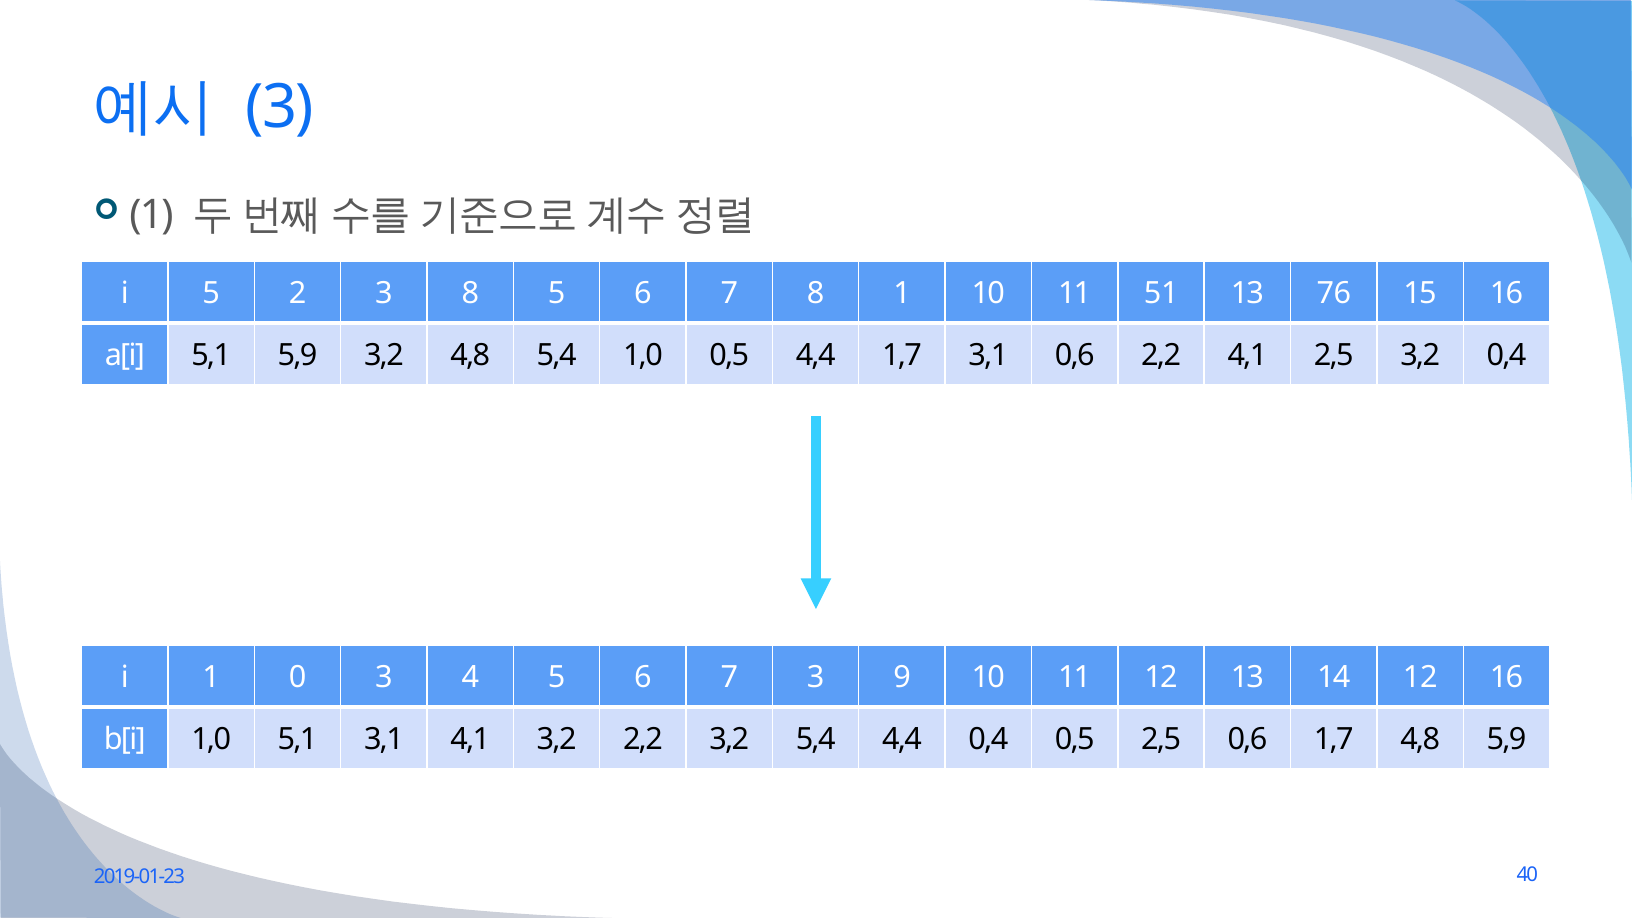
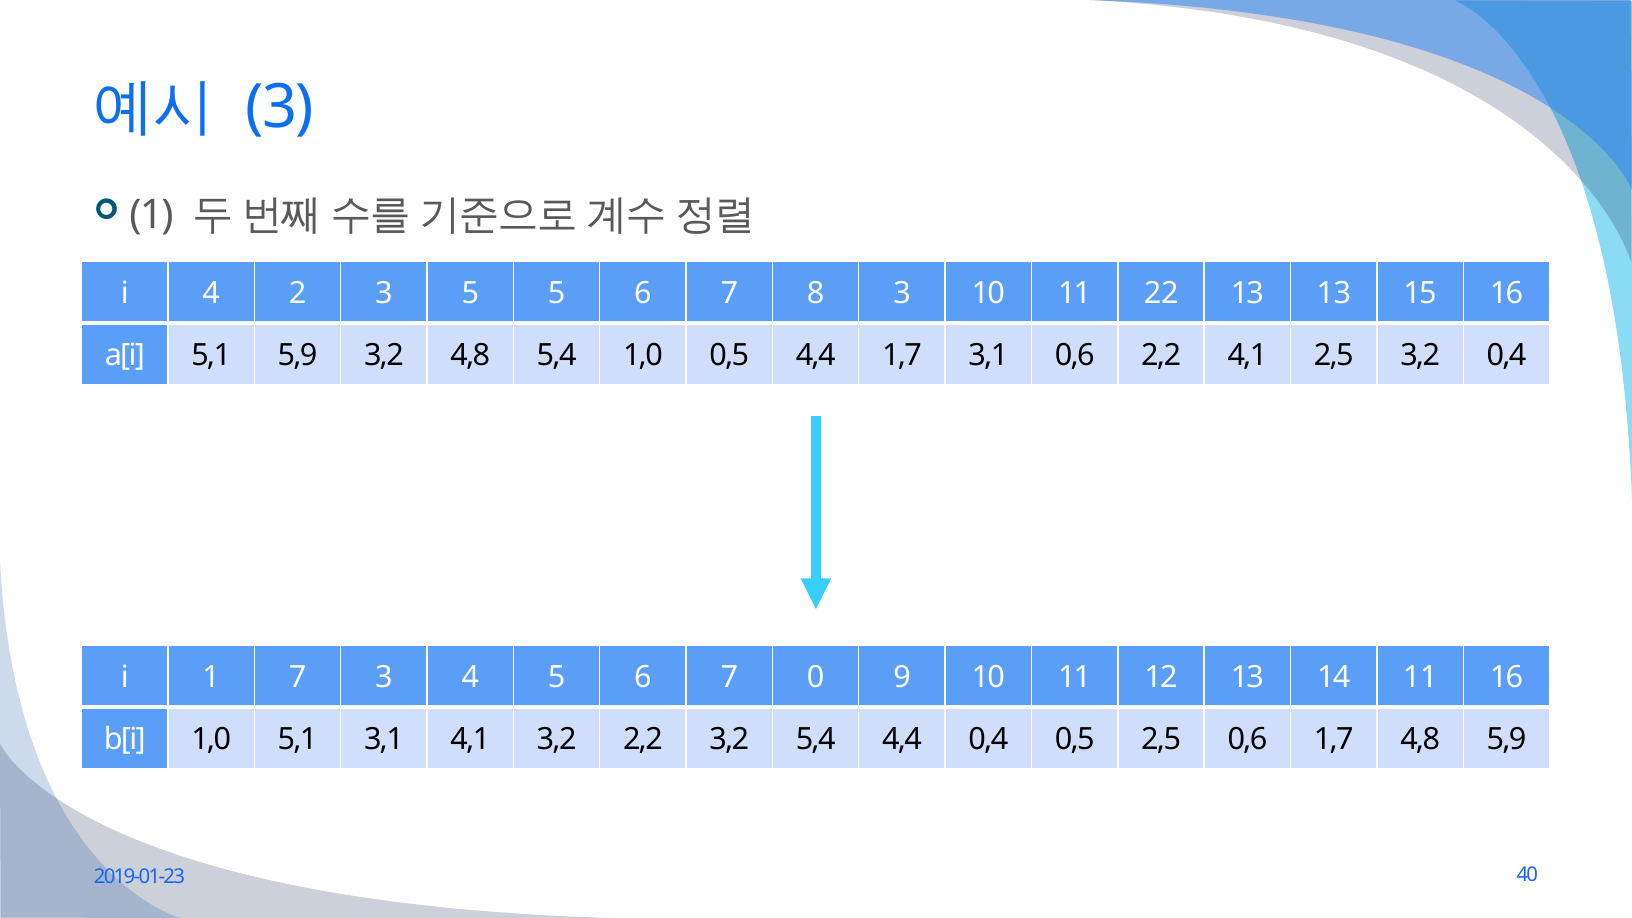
i 5: 5 -> 4
3 8: 8 -> 5
8 1: 1 -> 3
51: 51 -> 22
13 76: 76 -> 13
1 0: 0 -> 7
7 3: 3 -> 0
14 12: 12 -> 11
